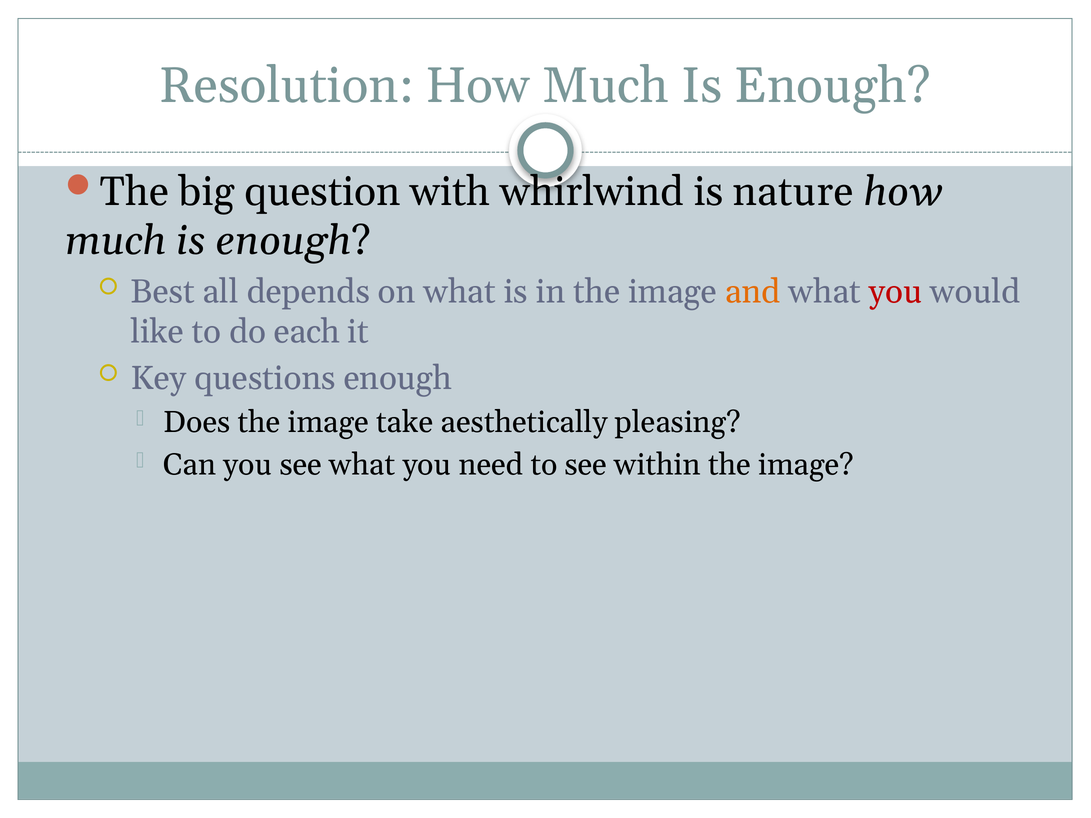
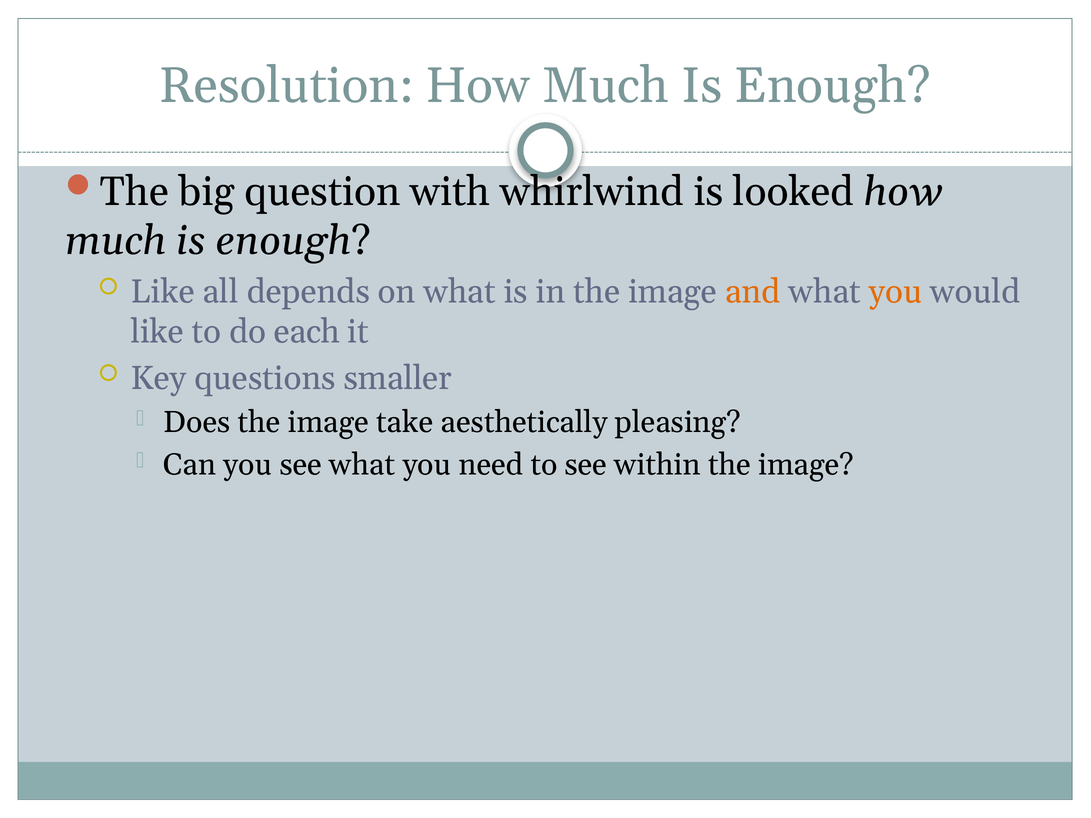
nature: nature -> looked
Best at (163, 292): Best -> Like
you at (895, 292) colour: red -> orange
questions enough: enough -> smaller
